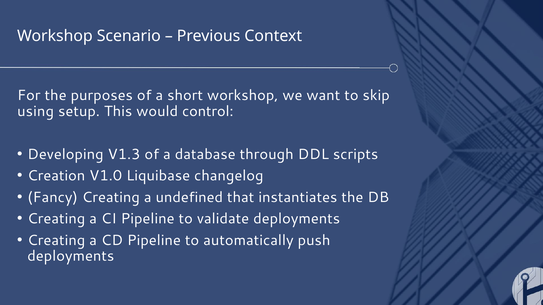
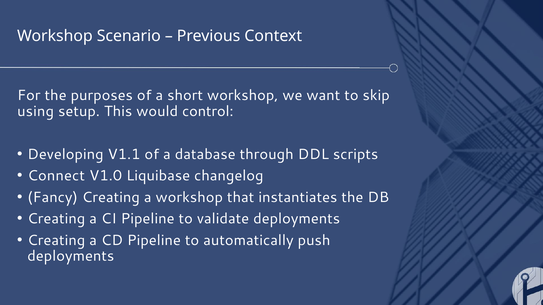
V1.3: V1.3 -> V1.1
Creation: Creation -> Connect
a undefined: undefined -> workshop
